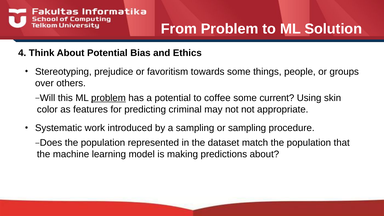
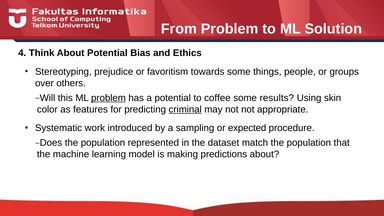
current: current -> results
criminal underline: none -> present
or sampling: sampling -> expected
